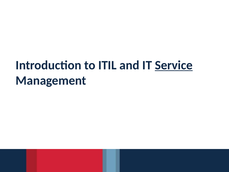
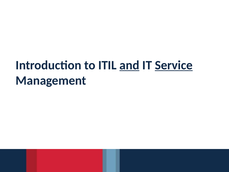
and underline: none -> present
